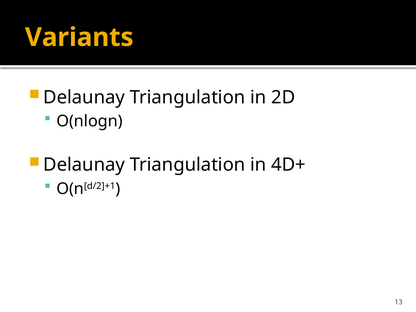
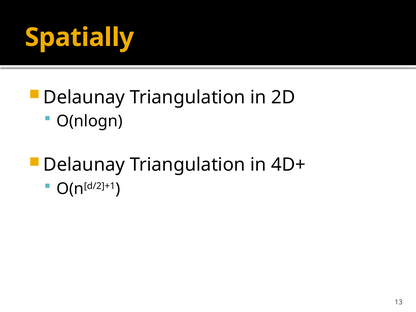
Variants: Variants -> Spatially
